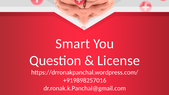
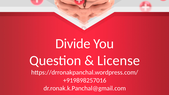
Smart: Smart -> Divide
